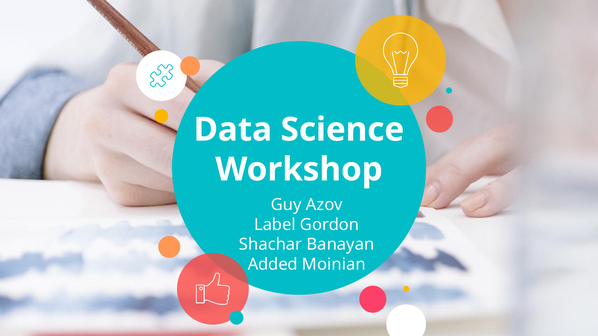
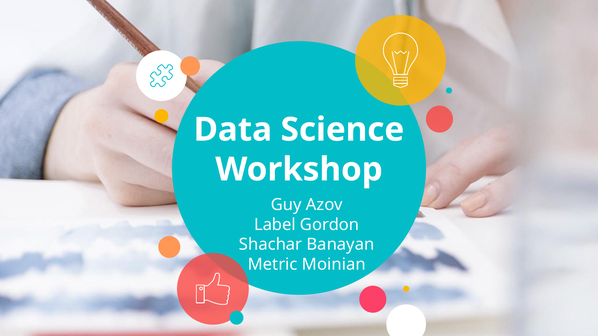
Added: Added -> Metric
